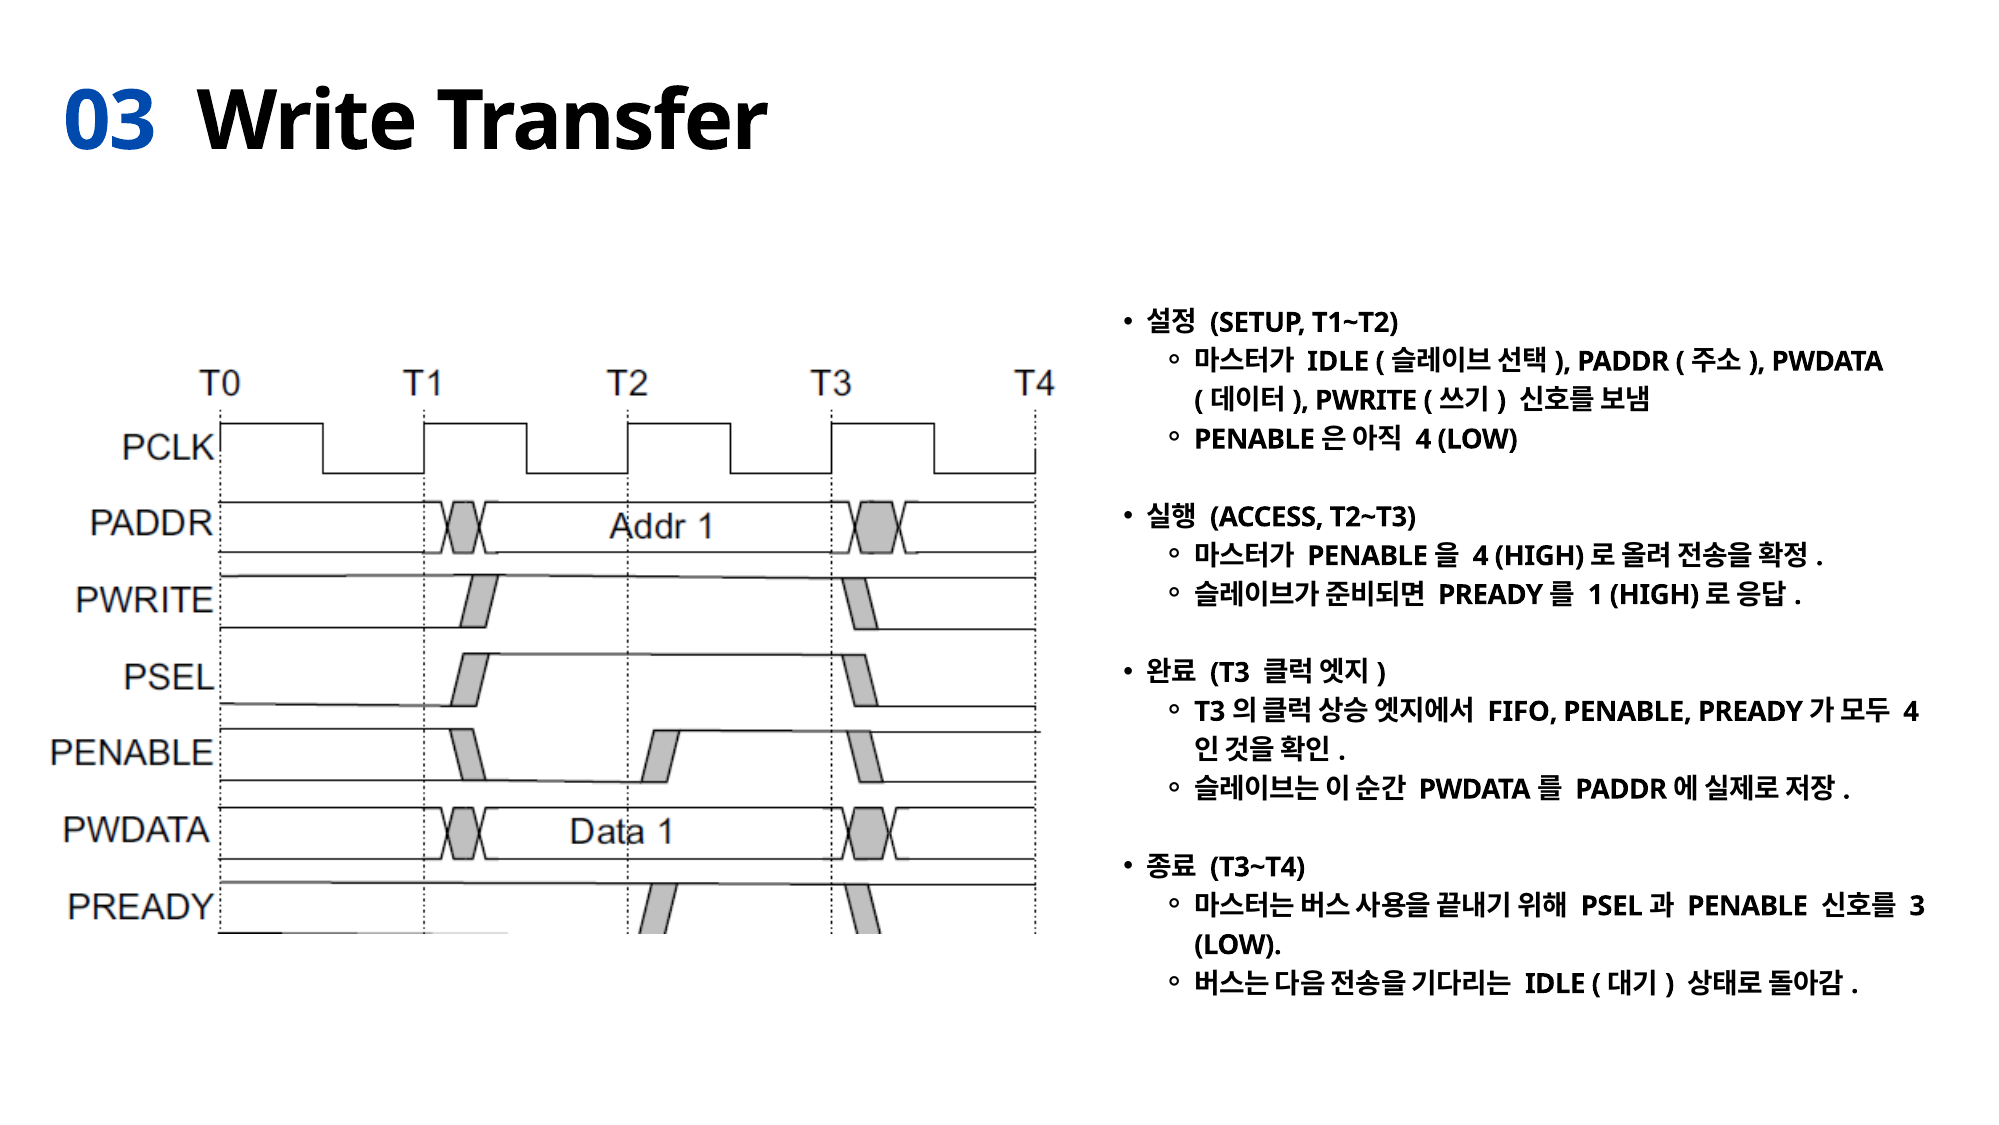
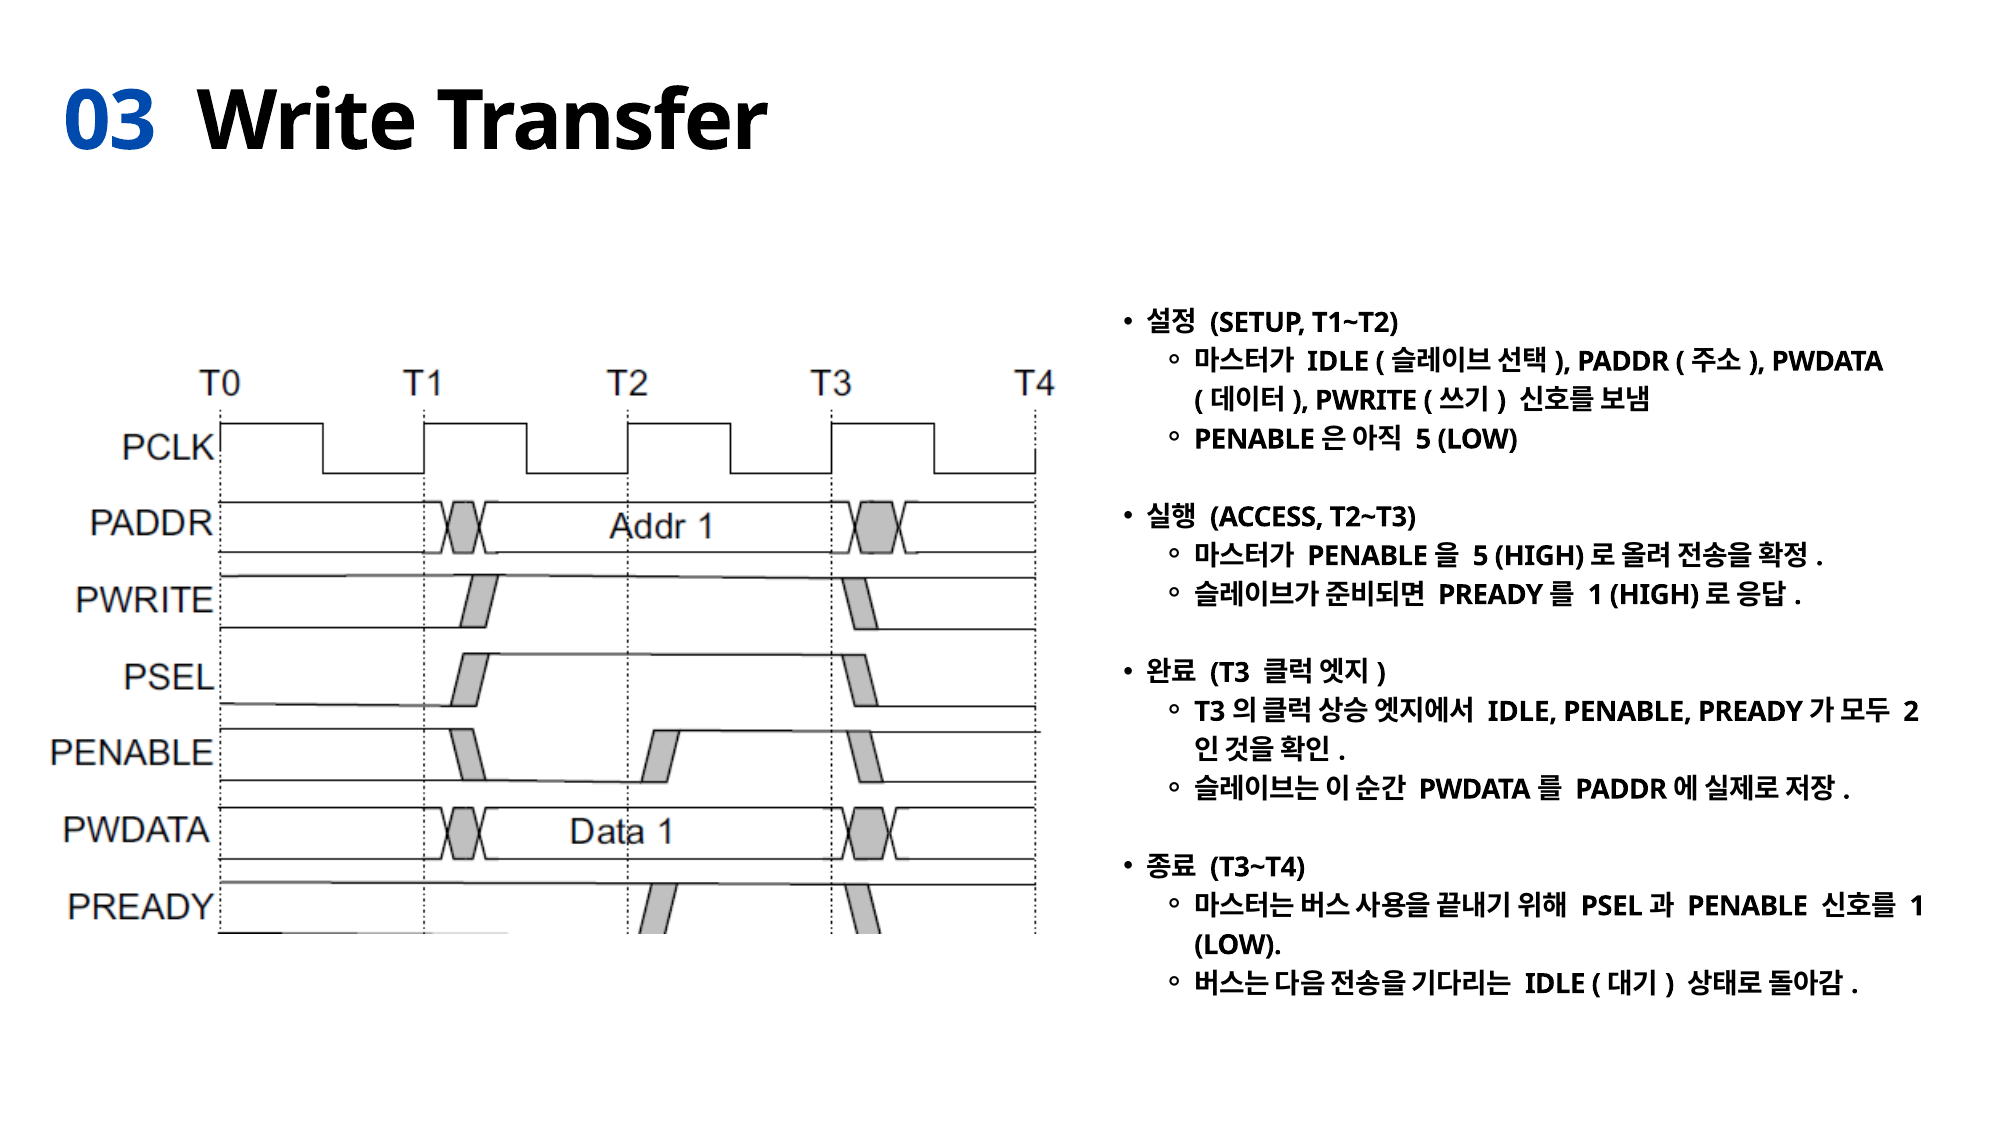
4 at (1423, 439): 4 -> 5
4 at (1481, 556): 4 -> 5
FIFO at (1522, 711): FIFO -> IDLE
4 at (1911, 711): 4 -> 2
3 at (1917, 906): 3 -> 1
